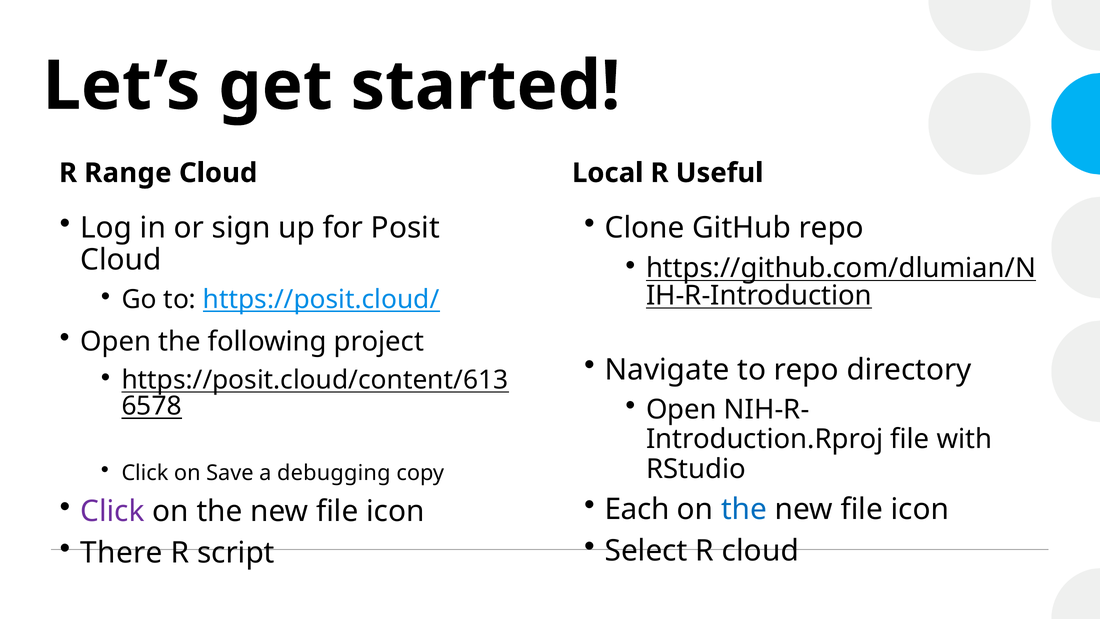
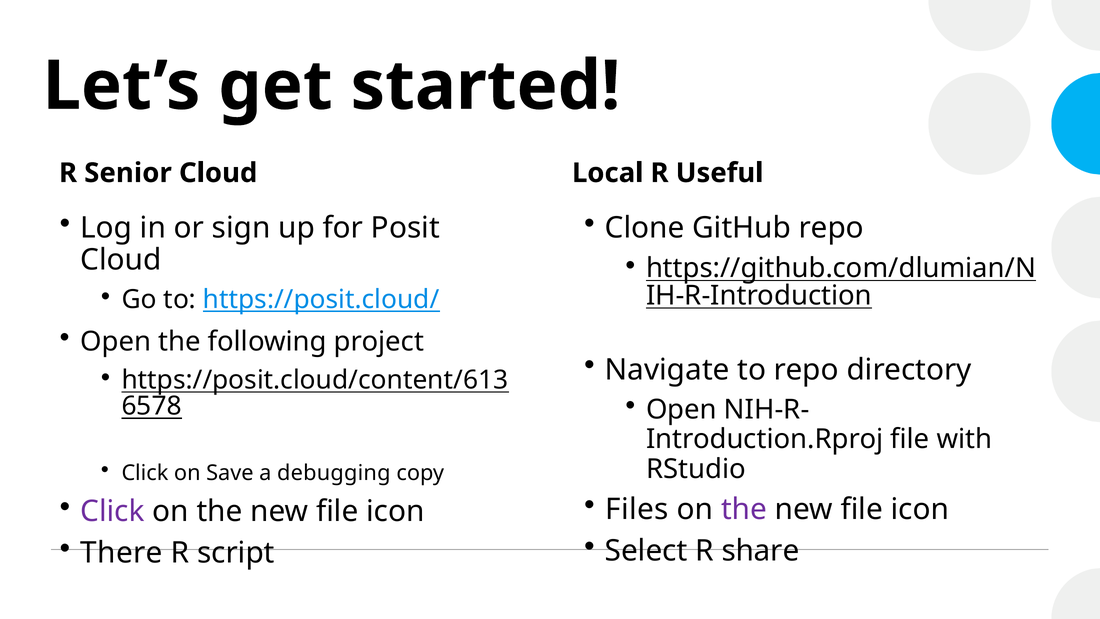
Range: Range -> Senior
Each: Each -> Files
the at (744, 509) colour: blue -> purple
R cloud: cloud -> share
